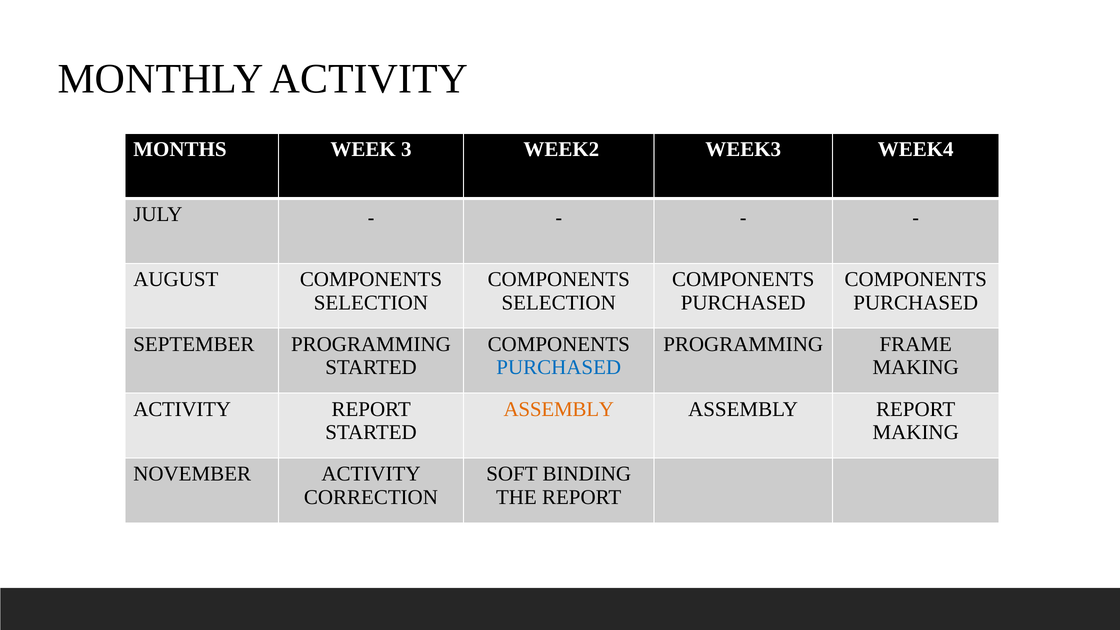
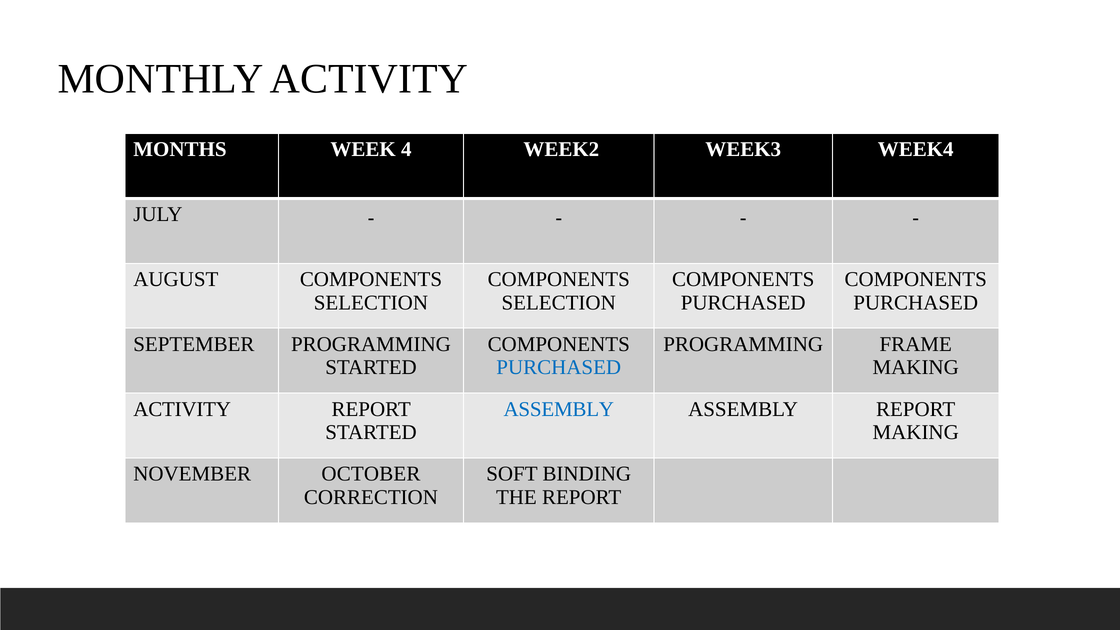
3: 3 -> 4
ASSEMBLY at (559, 409) colour: orange -> blue
NOVEMBER ACTIVITY: ACTIVITY -> OCTOBER
